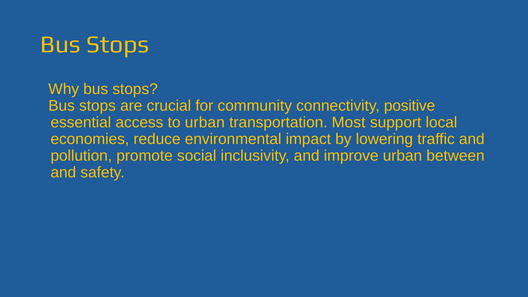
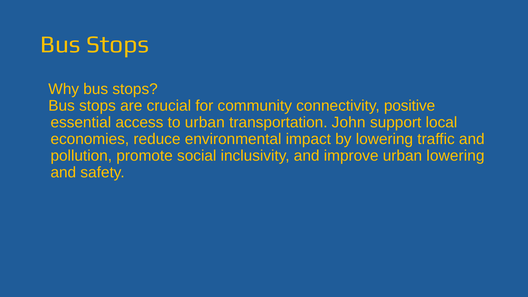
Most: Most -> John
urban between: between -> lowering
